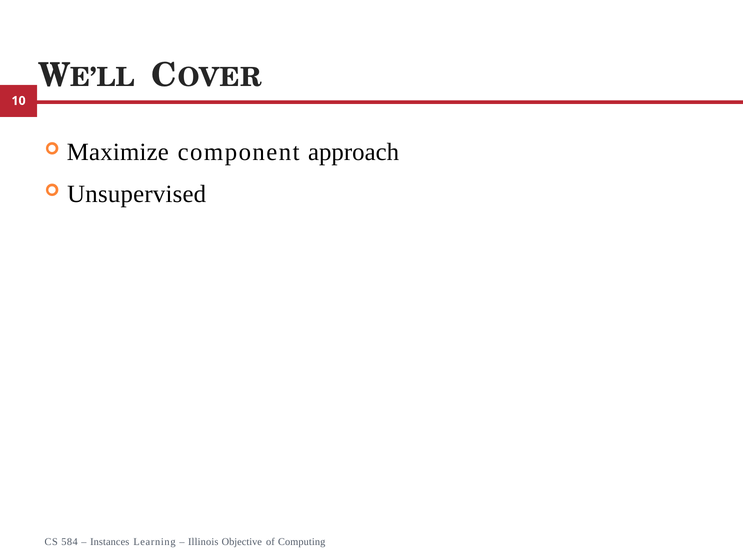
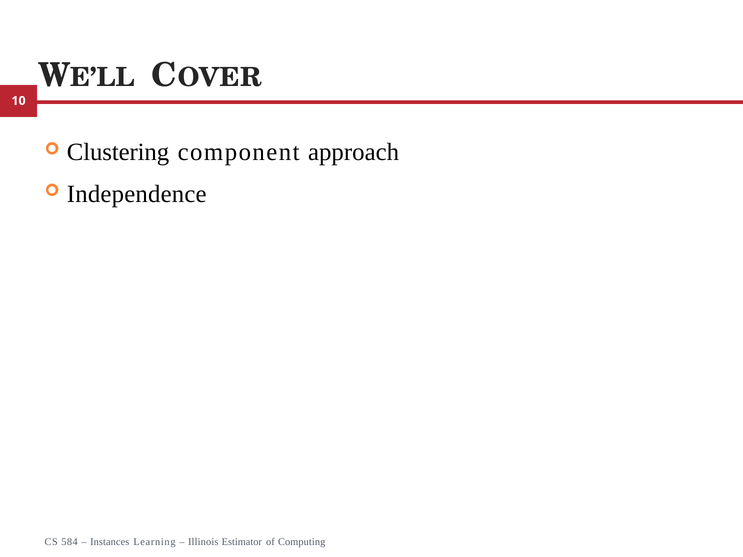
Maximize: Maximize -> Clustering
Unsupervised: Unsupervised -> Independence
Objective: Objective -> Estimator
